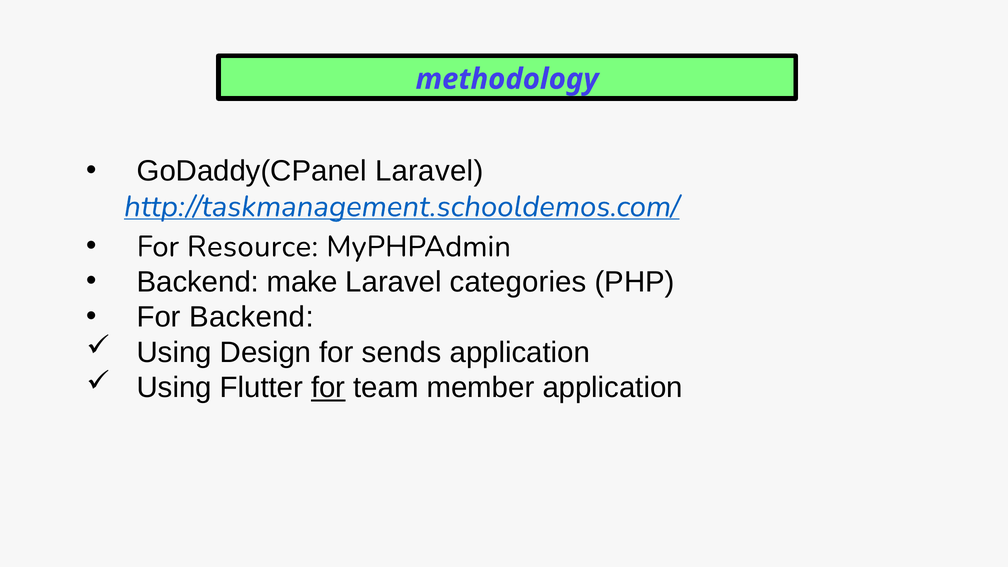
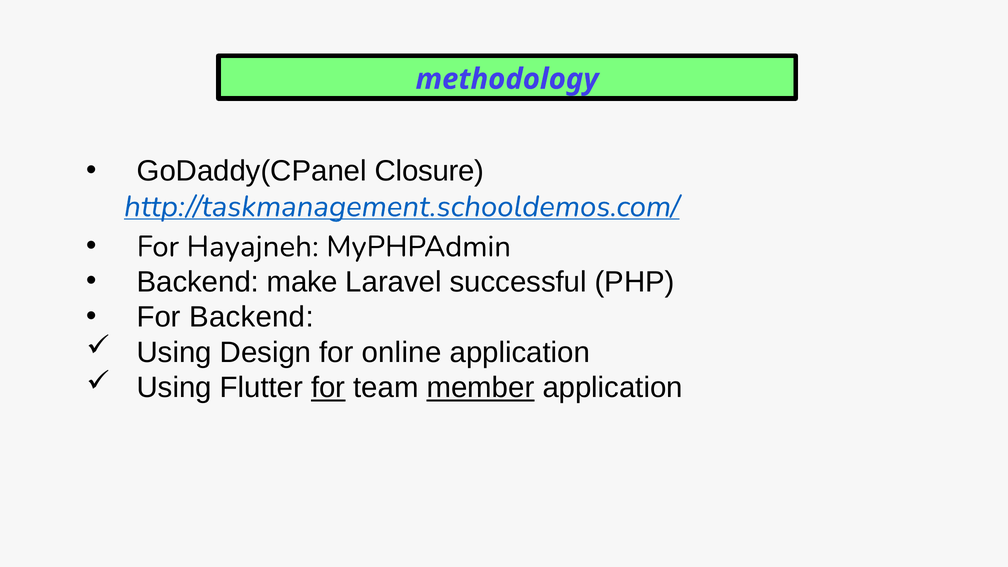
GoDaddy(CPanel Laravel: Laravel -> Closure
Resource: Resource -> Hayajneh
categories: categories -> successful
sends: sends -> online
member underline: none -> present
